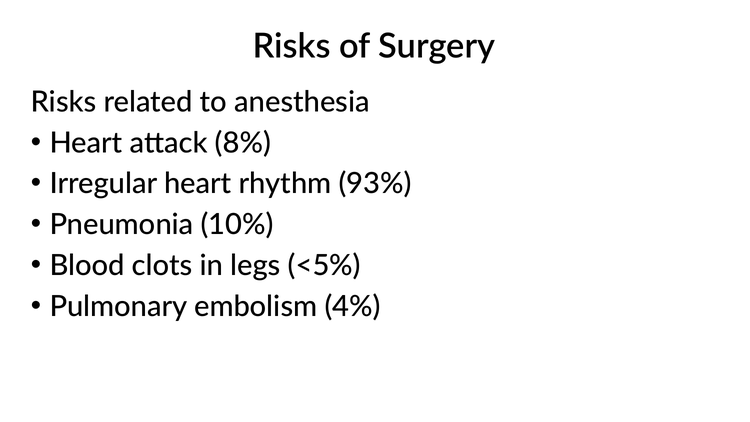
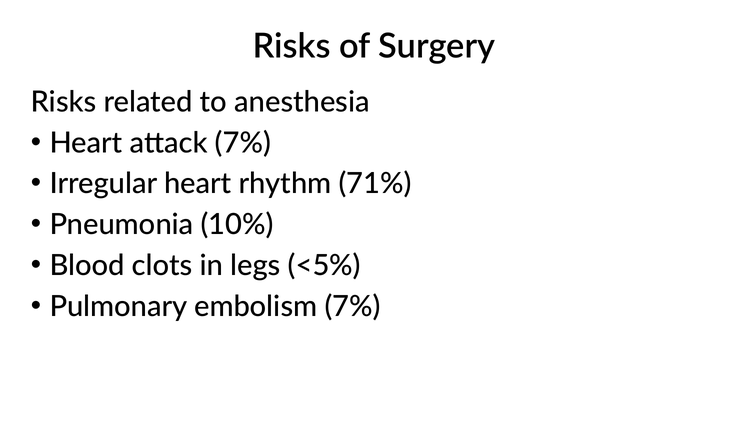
attack 8%: 8% -> 7%
93%: 93% -> 71%
embolism 4%: 4% -> 7%
